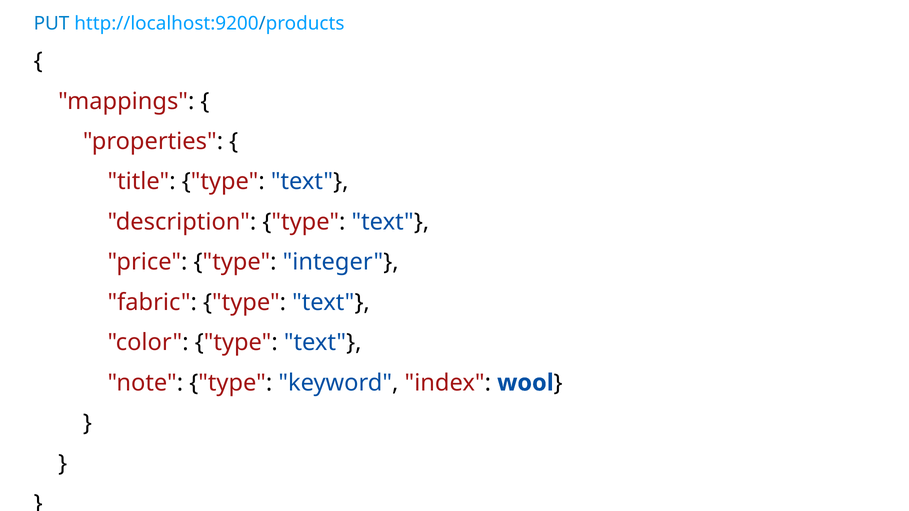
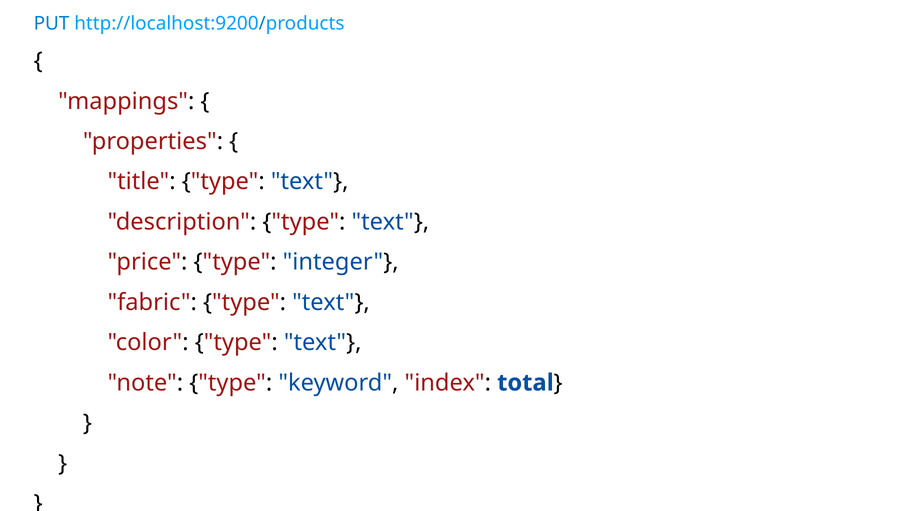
wool: wool -> total
